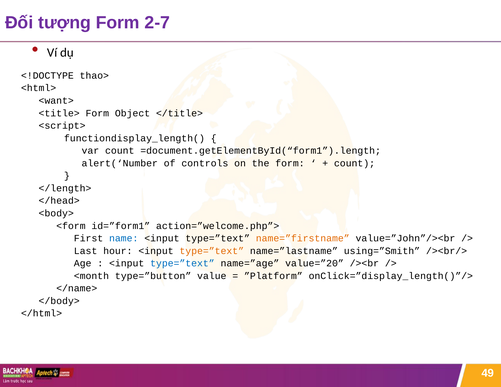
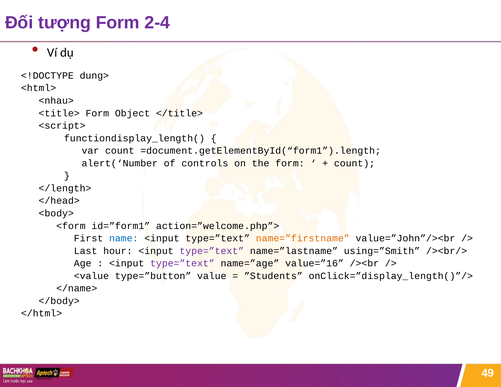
2-7: 2-7 -> 2-4
thao>: thao> -> dung>
<want>: <want> -> <nhau>
type=”text at (212, 251) colour: orange -> purple
type=”text at (182, 263) colour: blue -> purple
value=”20: value=”20 -> value=”16
<month: <month -> <value
”Platform: ”Platform -> ”Students
